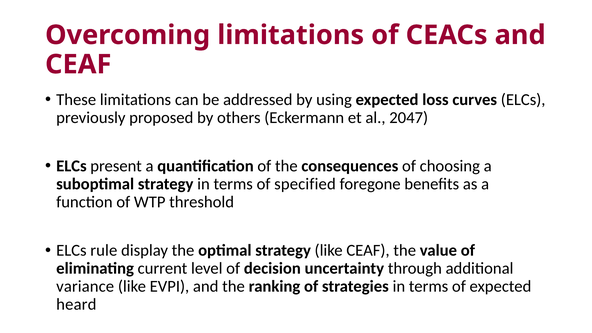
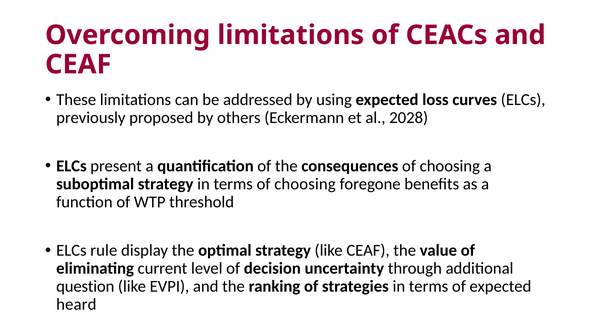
2047: 2047 -> 2028
terms of specified: specified -> choosing
variance: variance -> question
